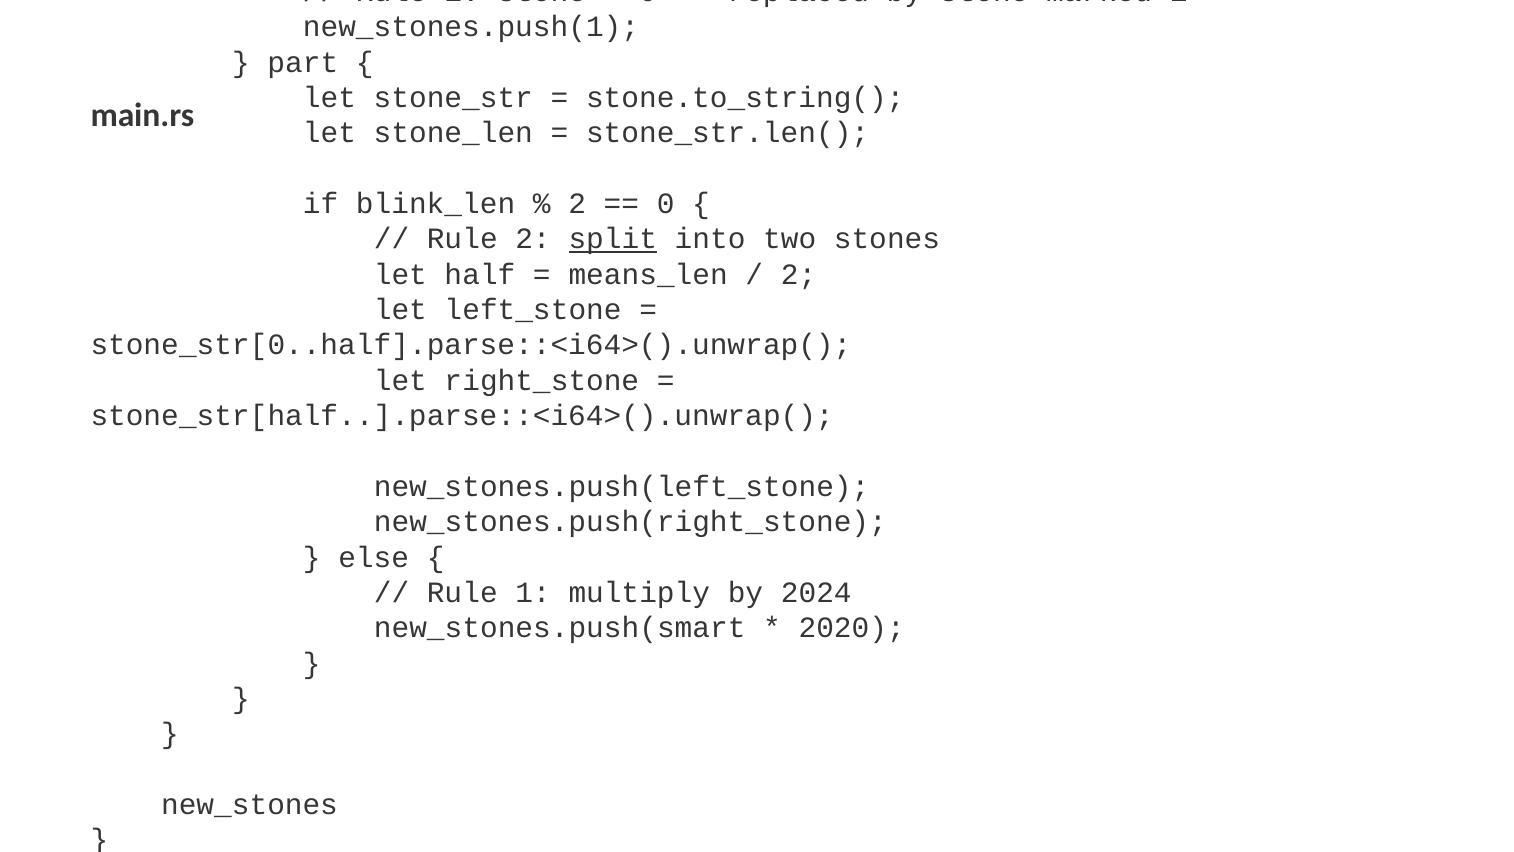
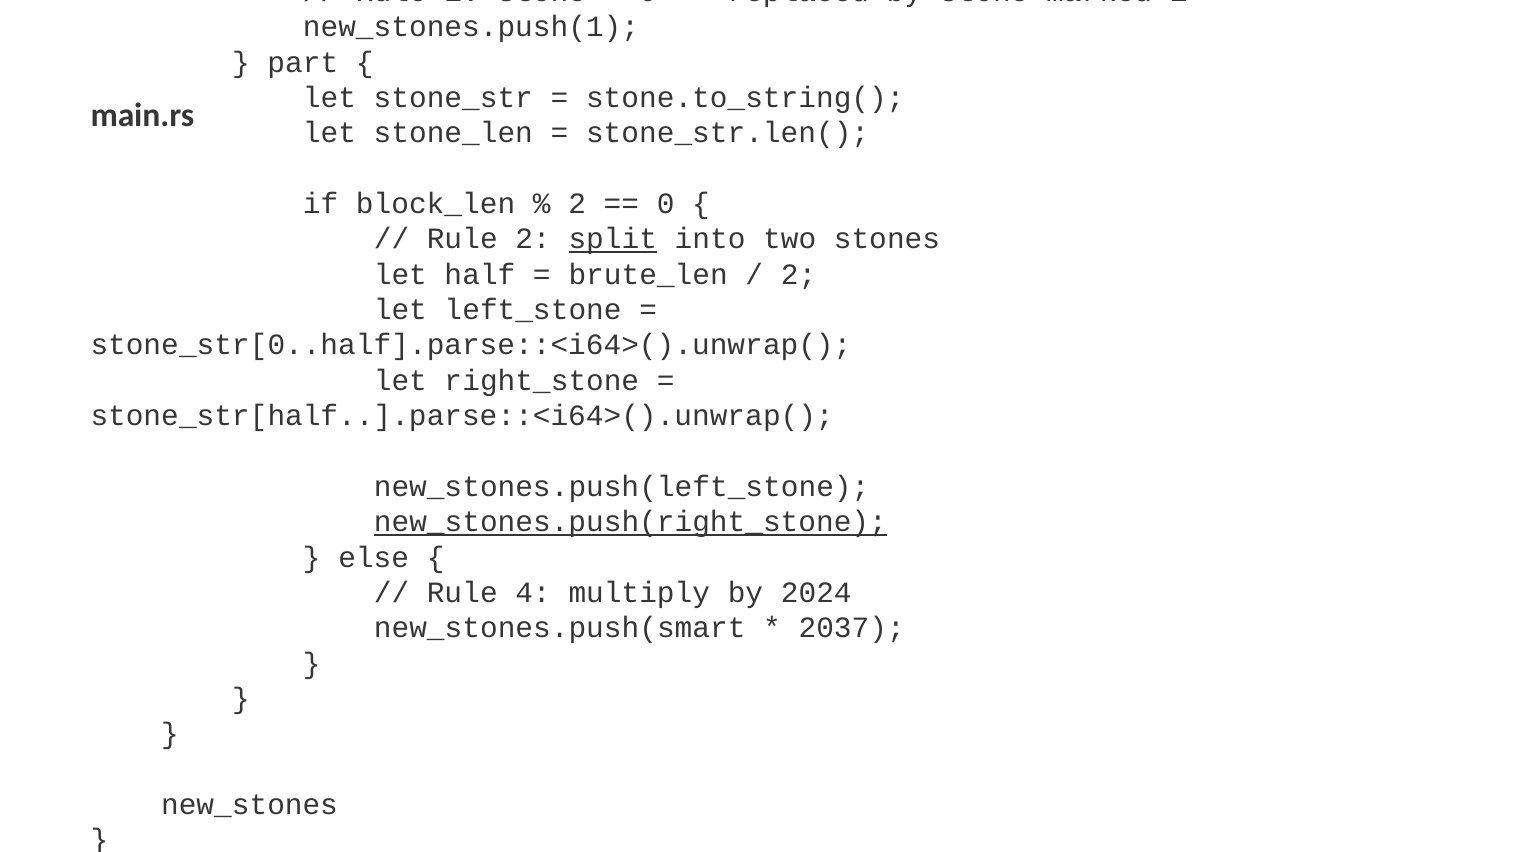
blink_len: blink_len -> block_len
means_len: means_len -> brute_len
new_stones.push(right_stone underline: none -> present
1 at (533, 592): 1 -> 4
2020: 2020 -> 2037
